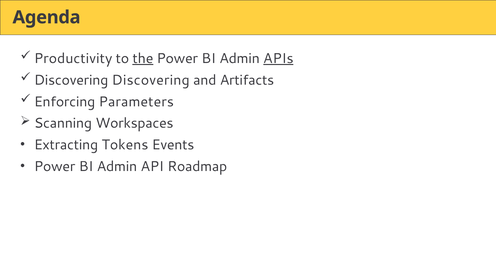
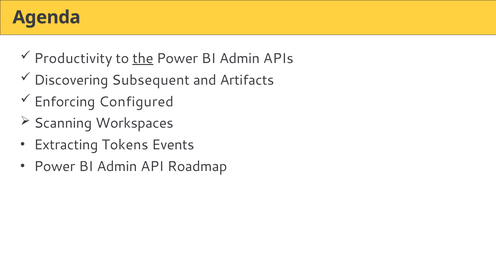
APIs underline: present -> none
Discovering Discovering: Discovering -> Subsequent
Parameters: Parameters -> Configured
